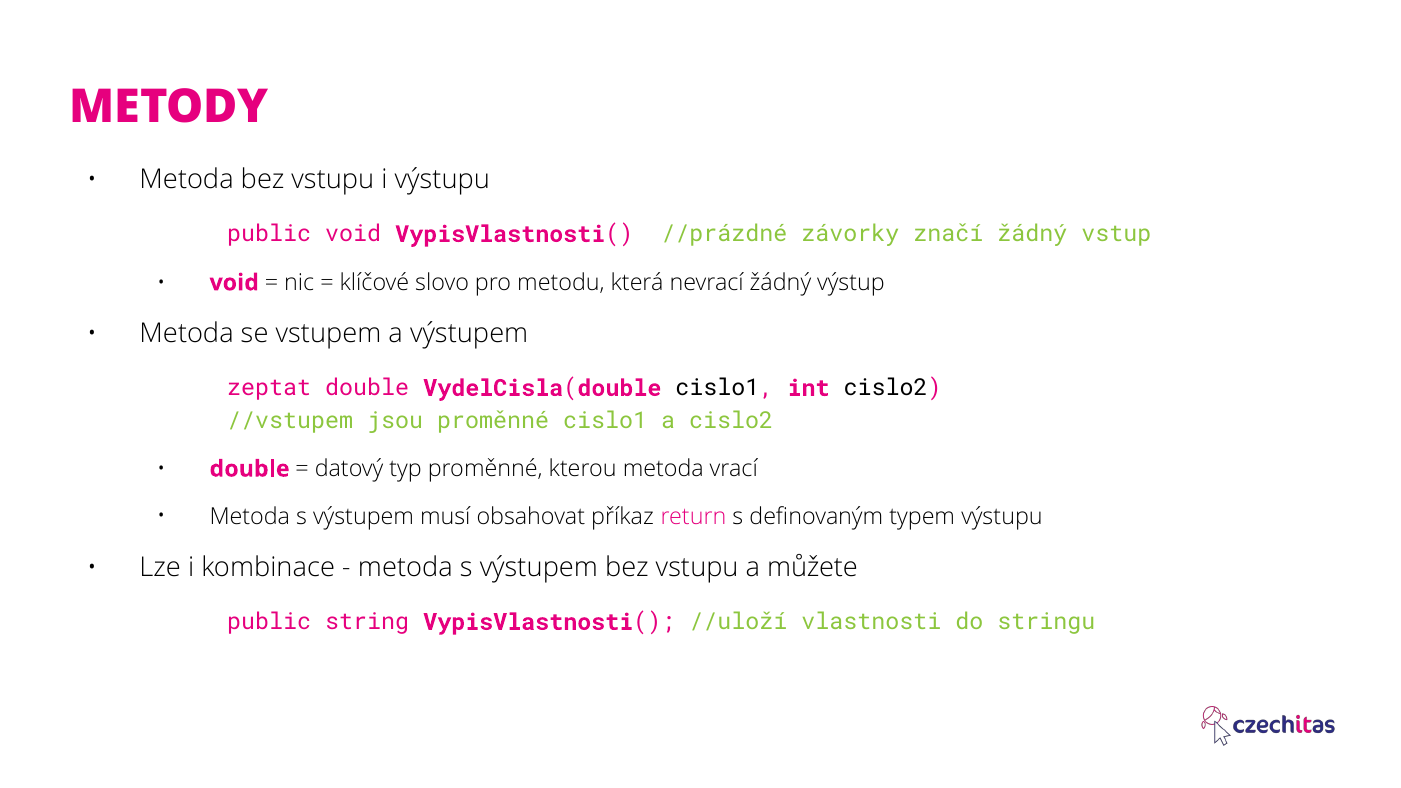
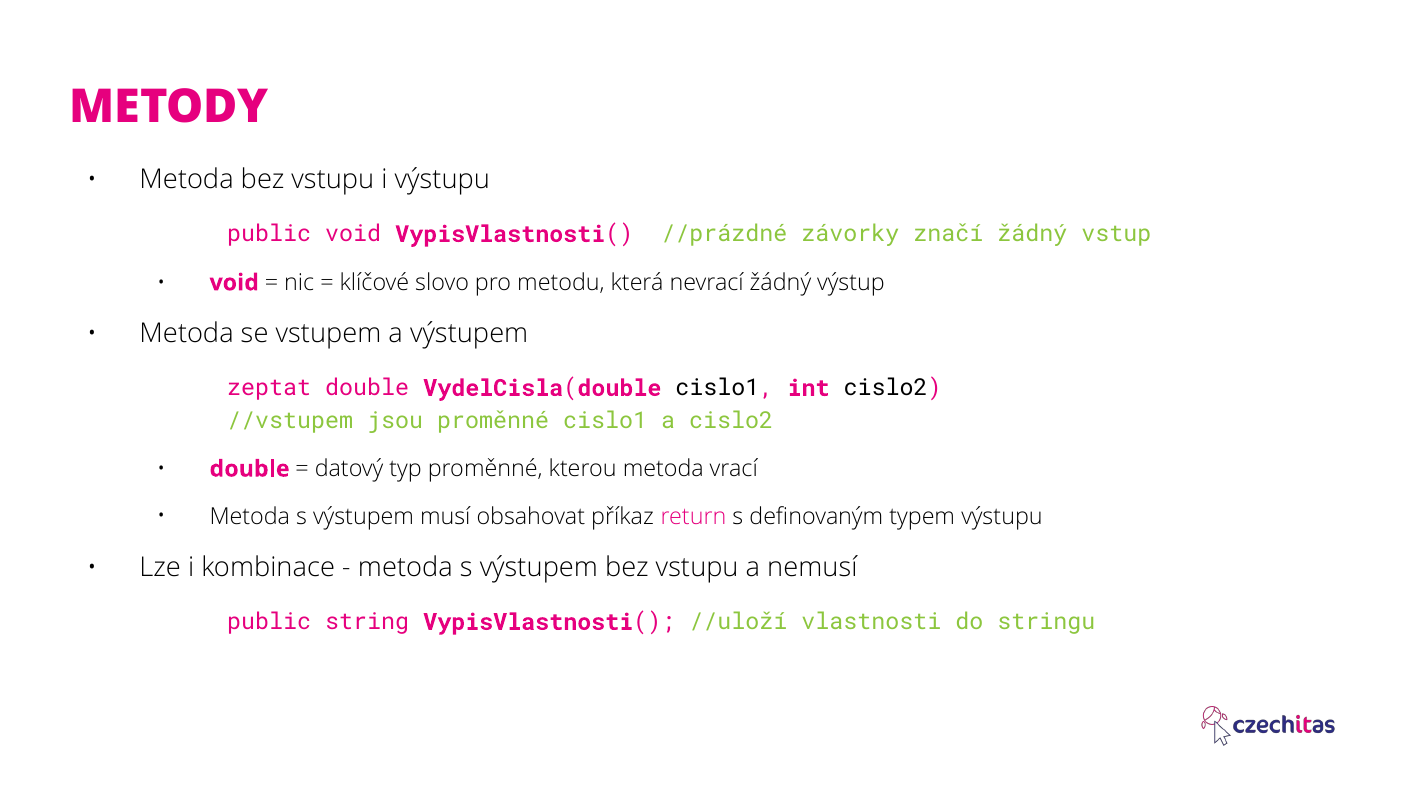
můžete: můžete -> nemusí
